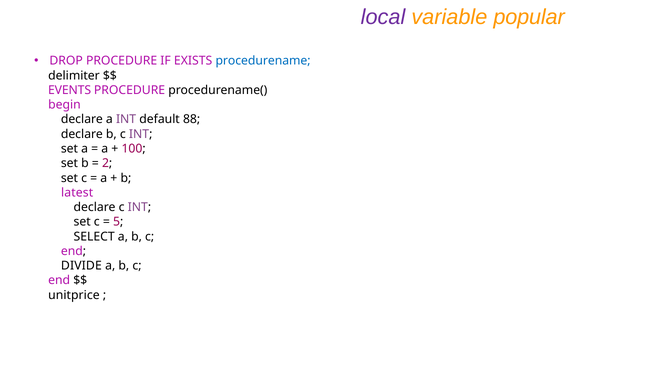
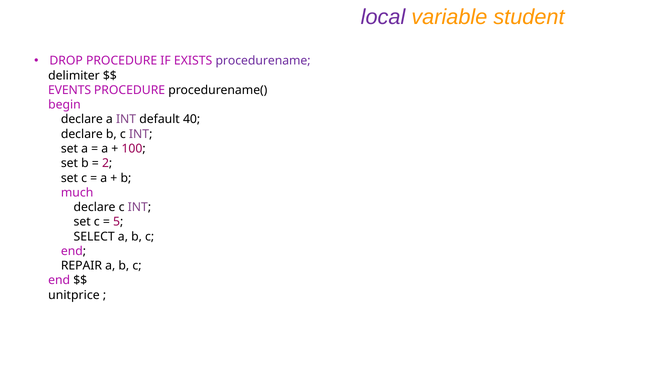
popular: popular -> student
procedurename colour: blue -> purple
88: 88 -> 40
latest: latest -> much
DIVIDE: DIVIDE -> REPAIR
